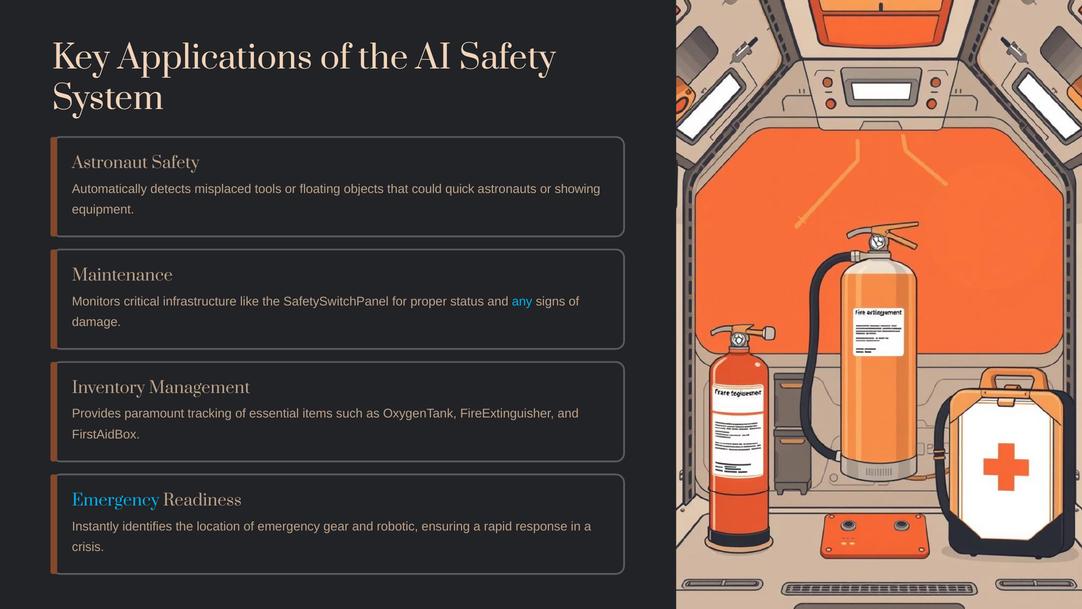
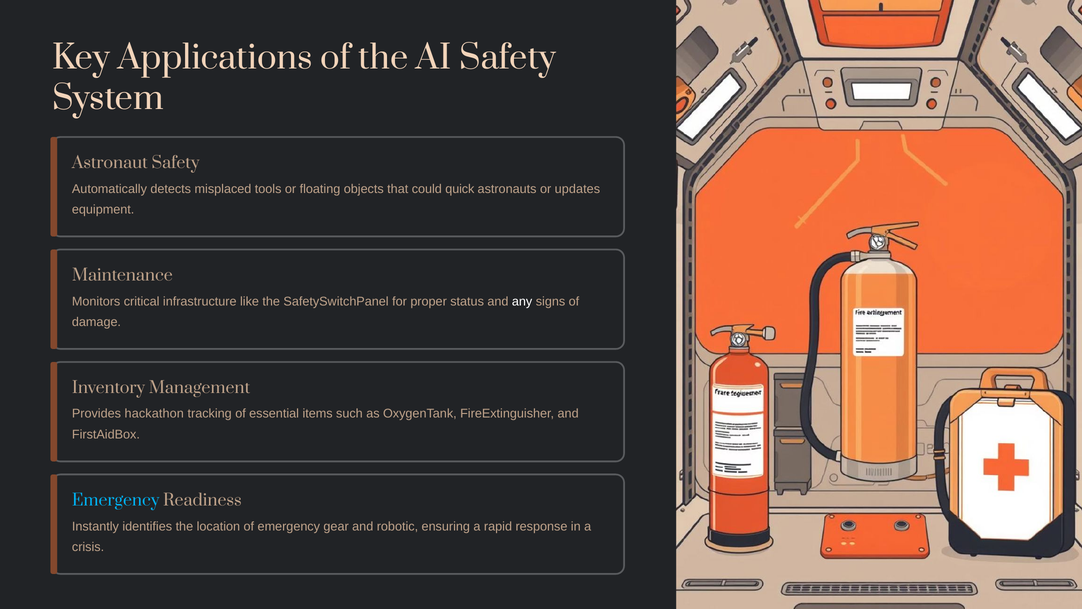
showing: showing -> updates
any colour: light blue -> white
paramount: paramount -> hackathon
